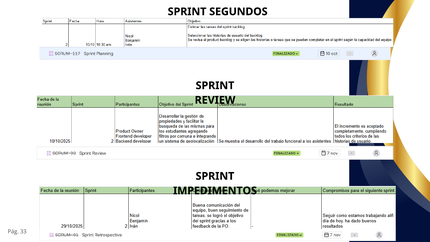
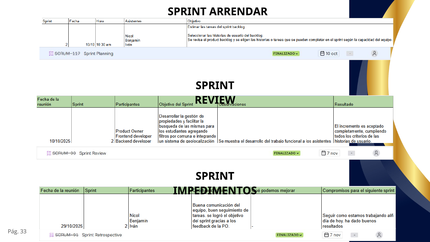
SEGUNDOS: SEGUNDOS -> ARRENDAR
